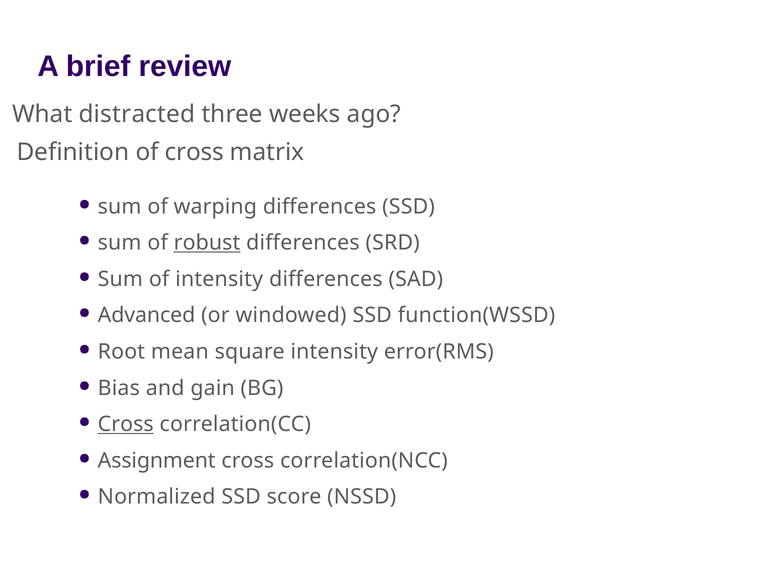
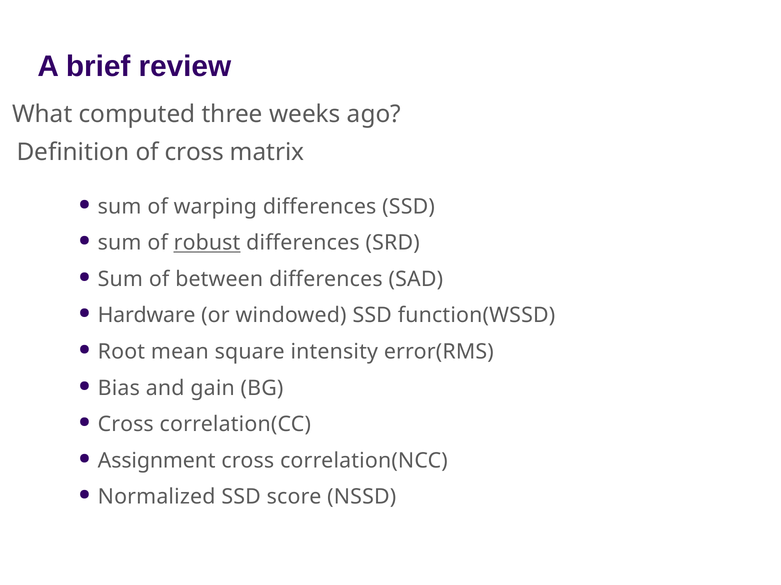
distracted: distracted -> computed
of intensity: intensity -> between
Advanced: Advanced -> Hardware
Cross at (126, 425) underline: present -> none
